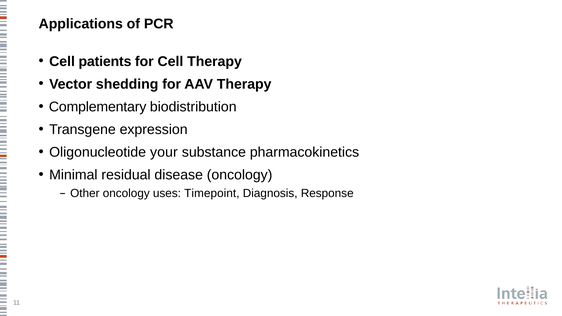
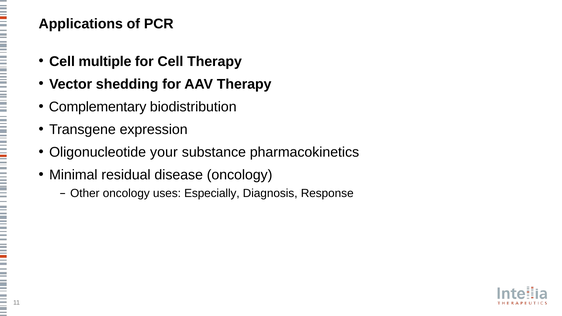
patients: patients -> multiple
Timepoint: Timepoint -> Especially
